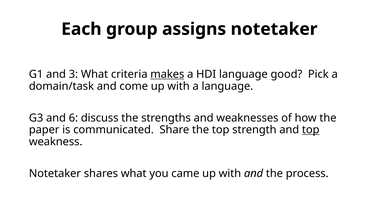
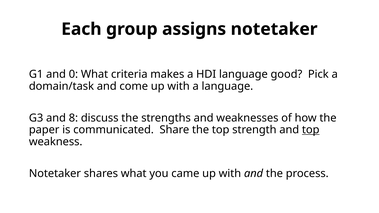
3: 3 -> 0
makes underline: present -> none
6: 6 -> 8
